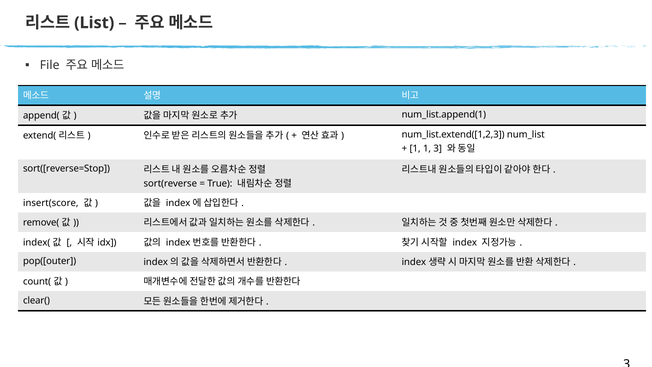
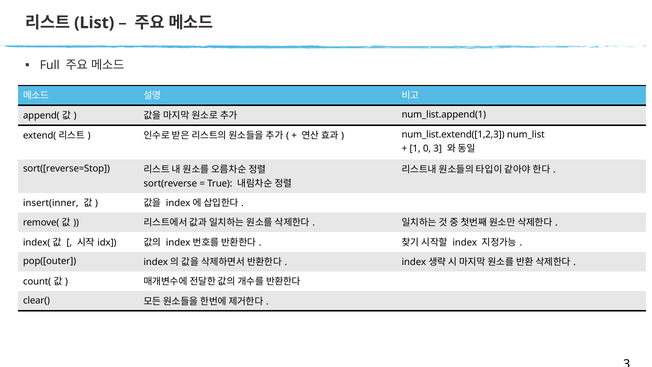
File: File -> Full
1 1: 1 -> 0
insert(score: insert(score -> insert(inner
